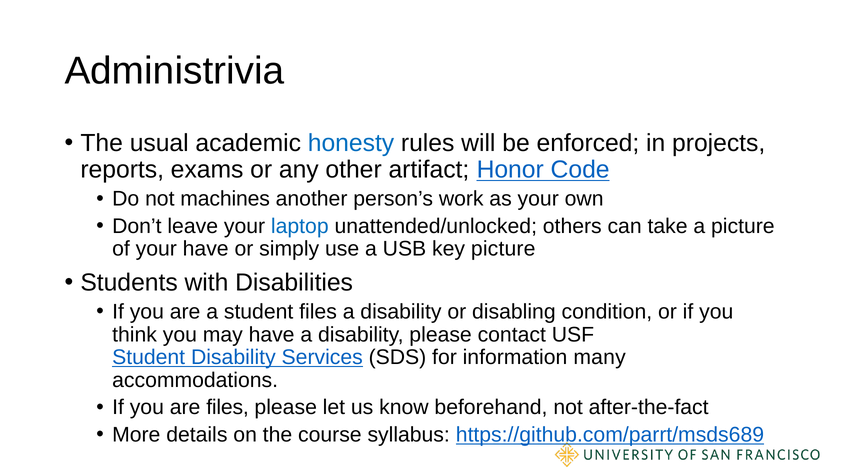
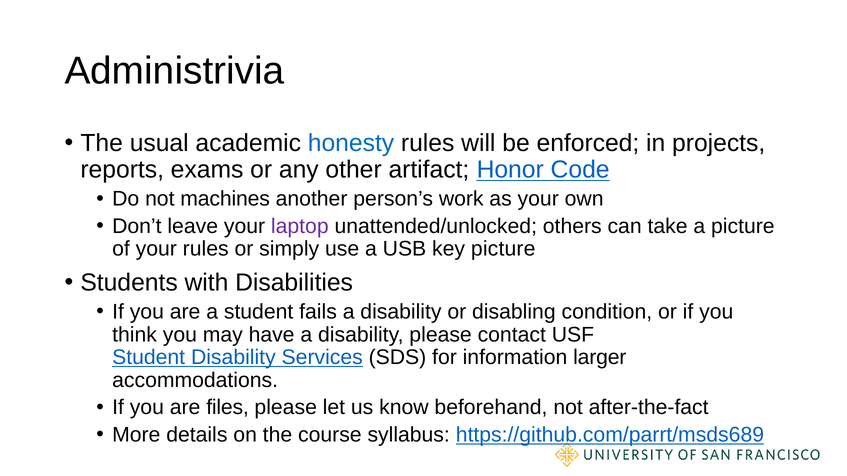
laptop colour: blue -> purple
your have: have -> rules
student files: files -> fails
many: many -> larger
